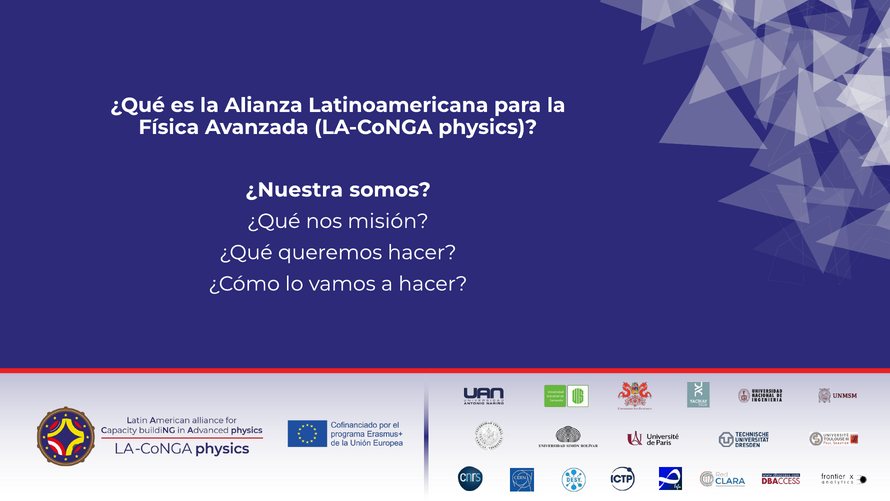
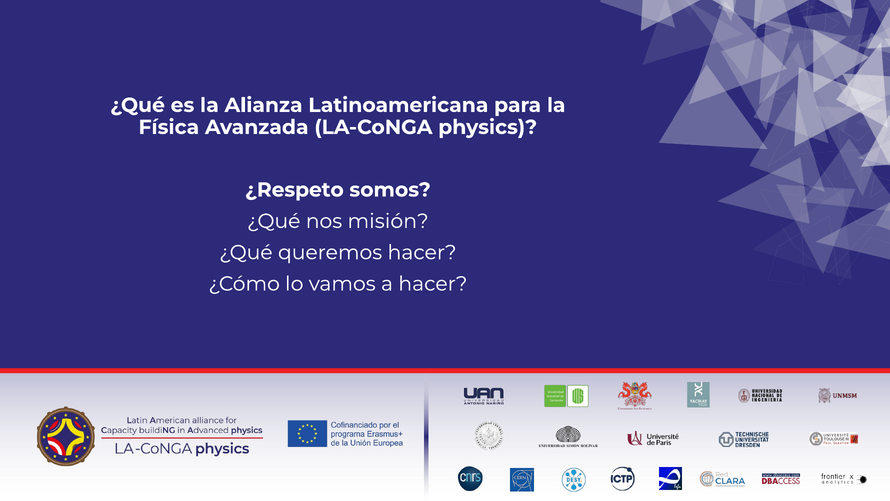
¿Nuestra: ¿Nuestra -> ¿Respeto
